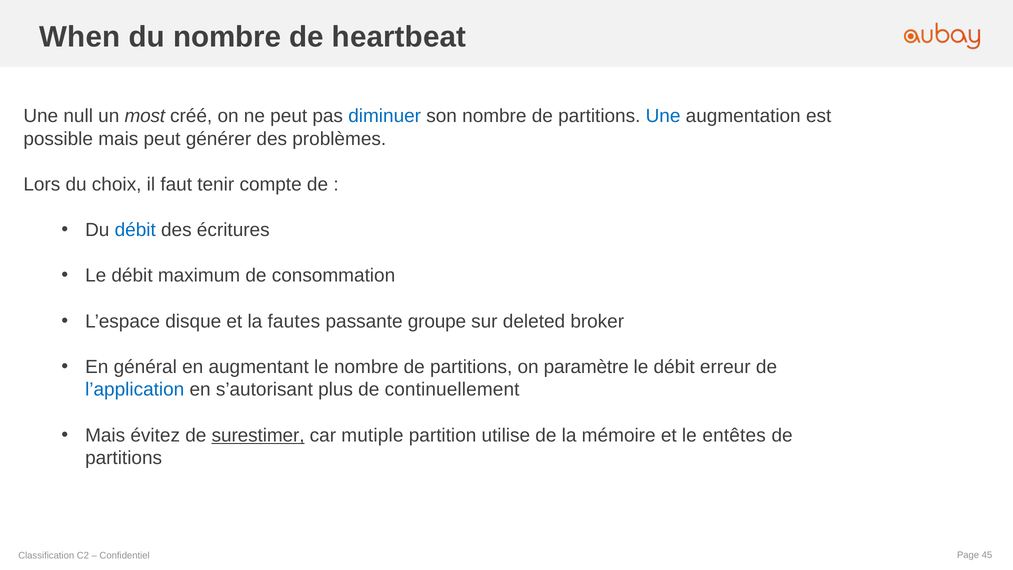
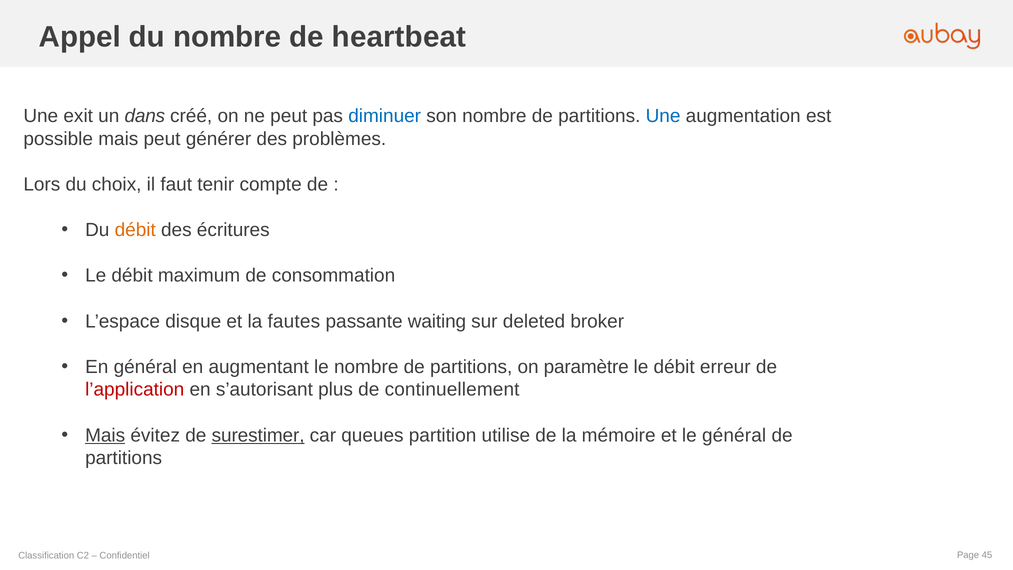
When: When -> Appel
null: null -> exit
most: most -> dans
débit at (135, 230) colour: blue -> orange
groupe: groupe -> waiting
l’application colour: blue -> red
Mais at (105, 435) underline: none -> present
mutiple: mutiple -> queues
le entêtes: entêtes -> général
